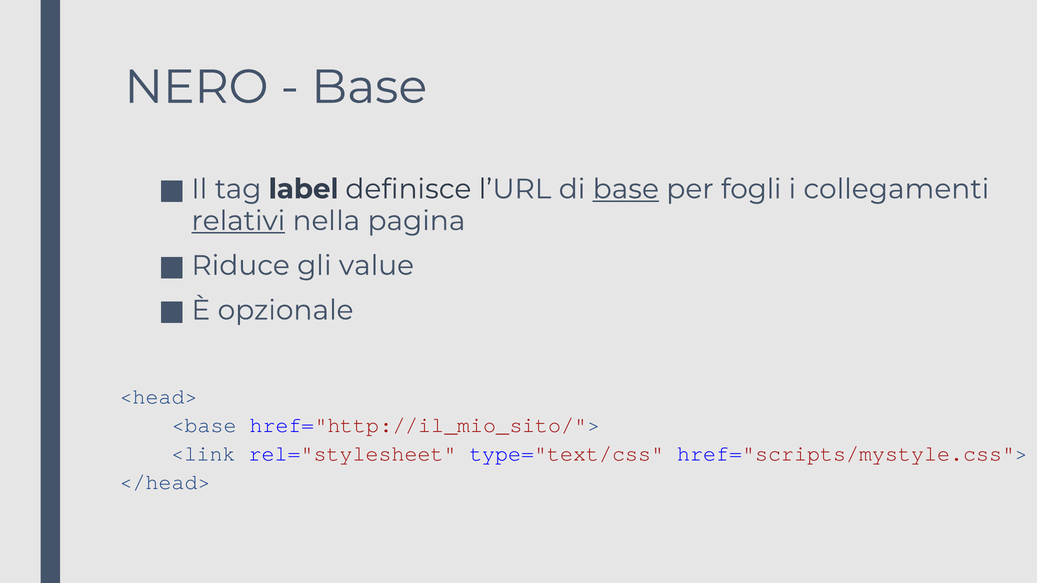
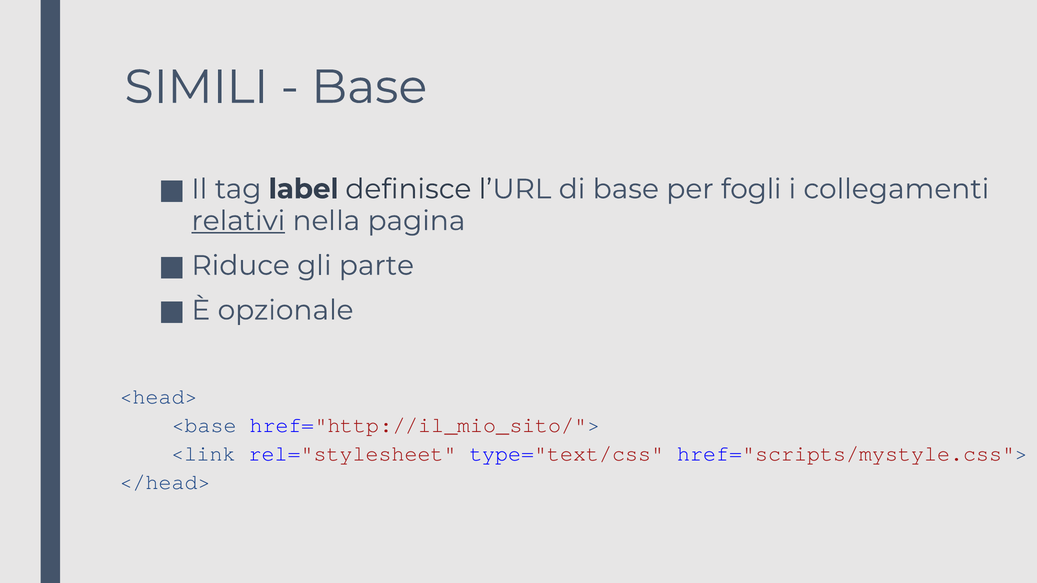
NERO: NERO -> SIMILI
base at (626, 189) underline: present -> none
value: value -> parte
